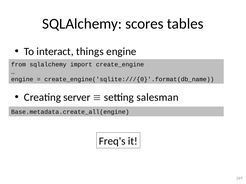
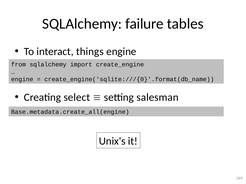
scores: scores -> failure
server: server -> select
Freq's: Freq's -> Unix's
